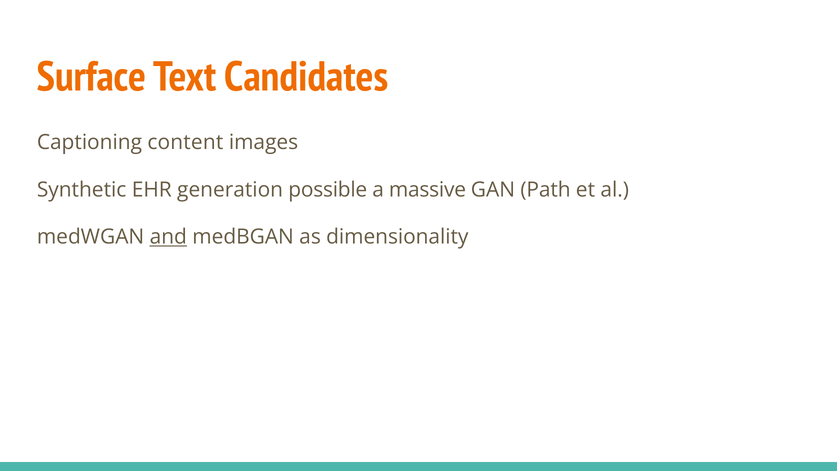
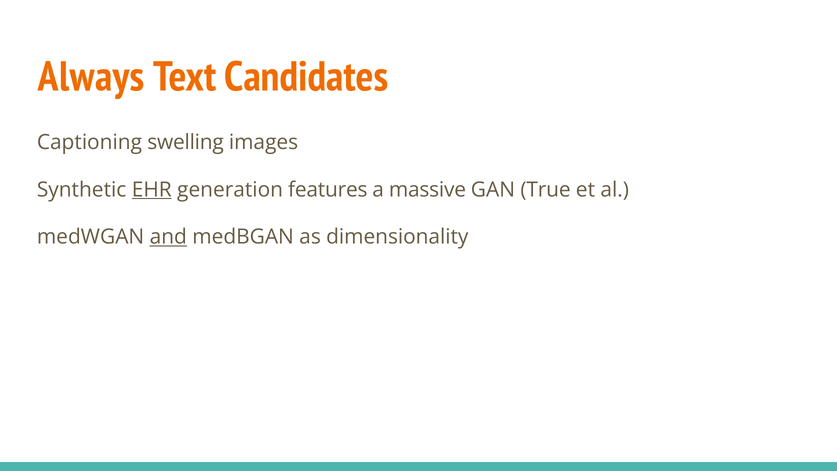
Surface: Surface -> Always
content: content -> swelling
EHR underline: none -> present
possible: possible -> features
Path: Path -> True
